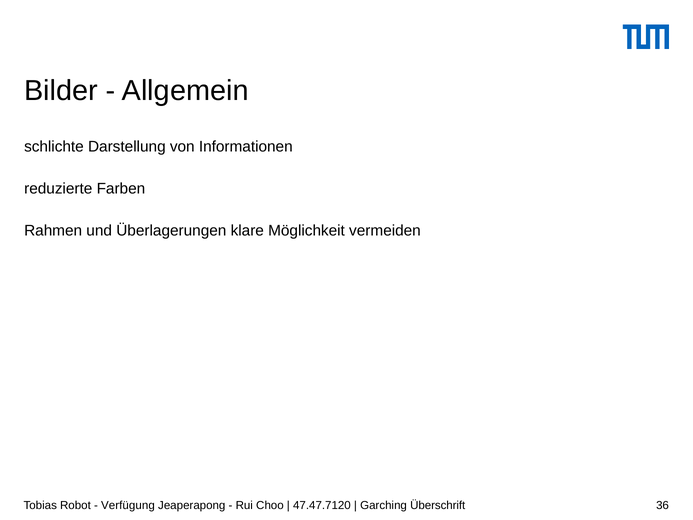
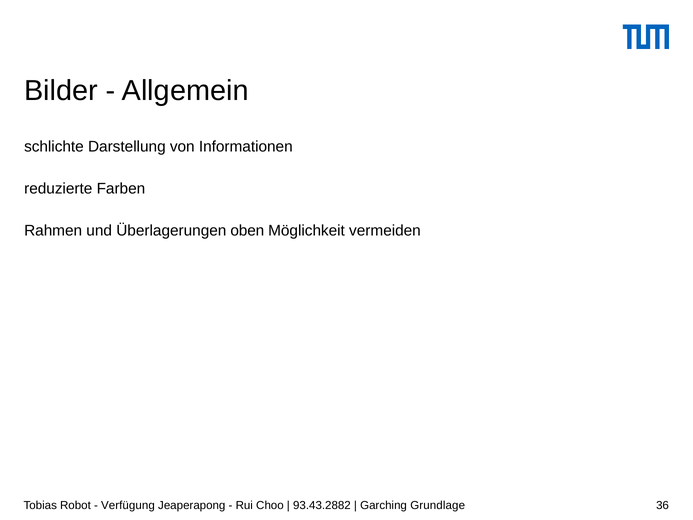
klare: klare -> oben
47.47.7120: 47.47.7120 -> 93.43.2882
Überschrift: Überschrift -> Grundlage
